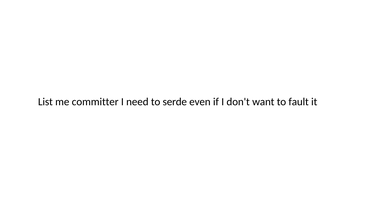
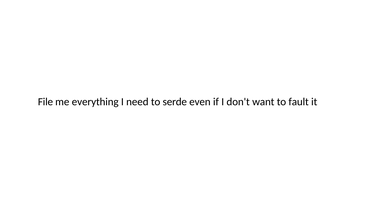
List: List -> File
committer: committer -> everything
